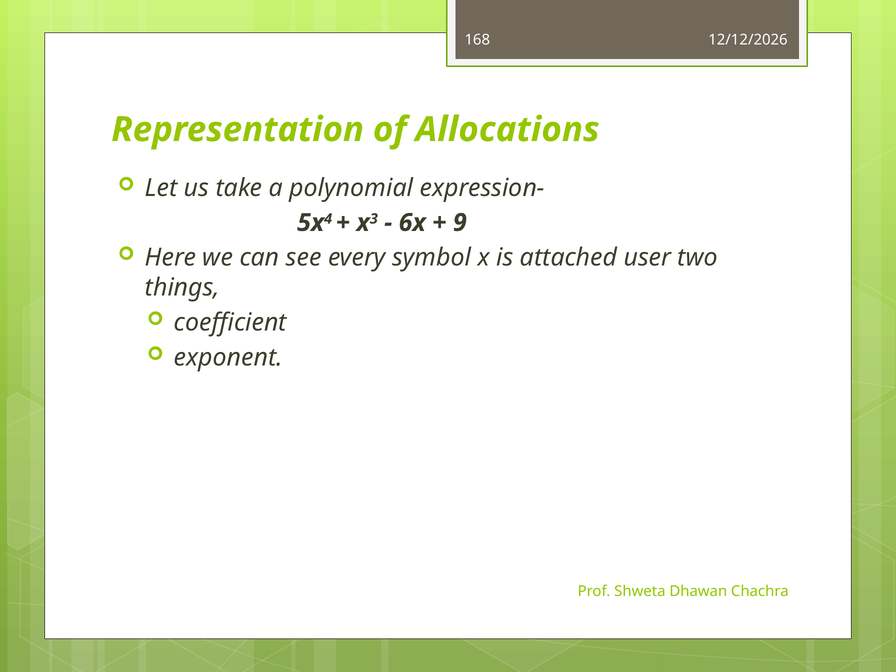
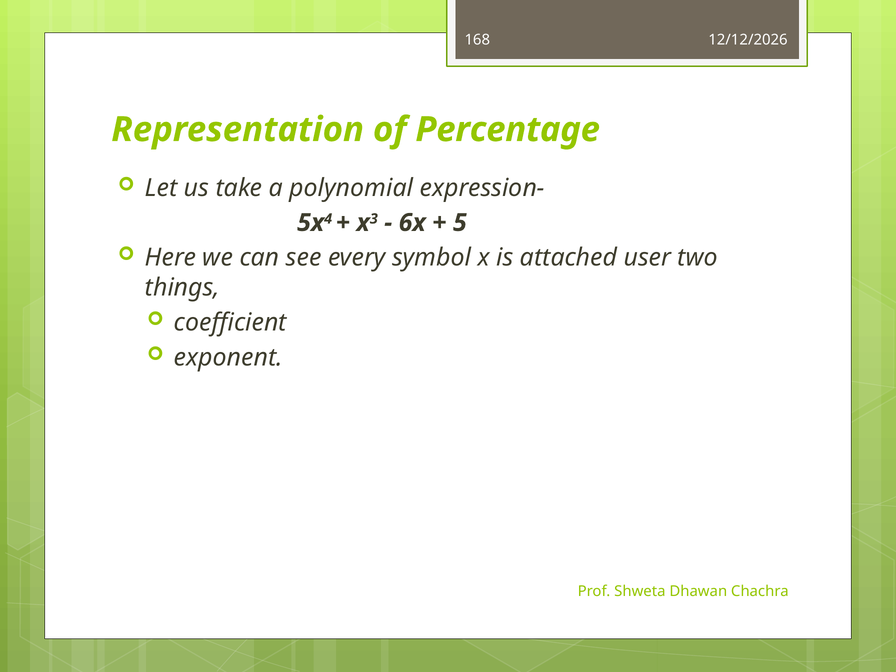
Allocations: Allocations -> Percentage
9: 9 -> 5
